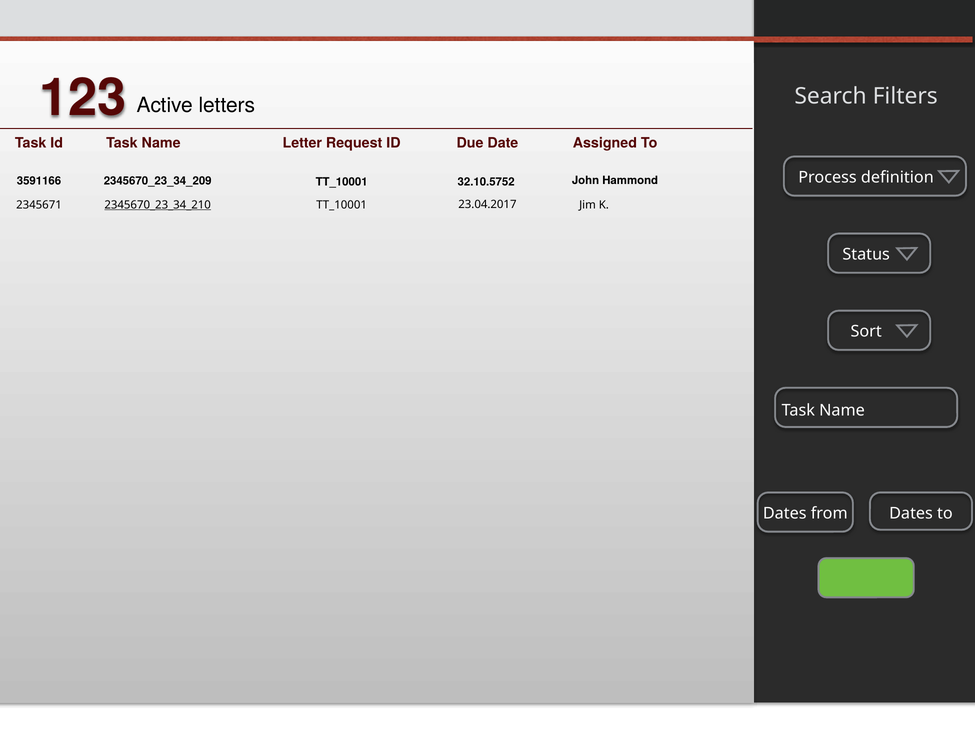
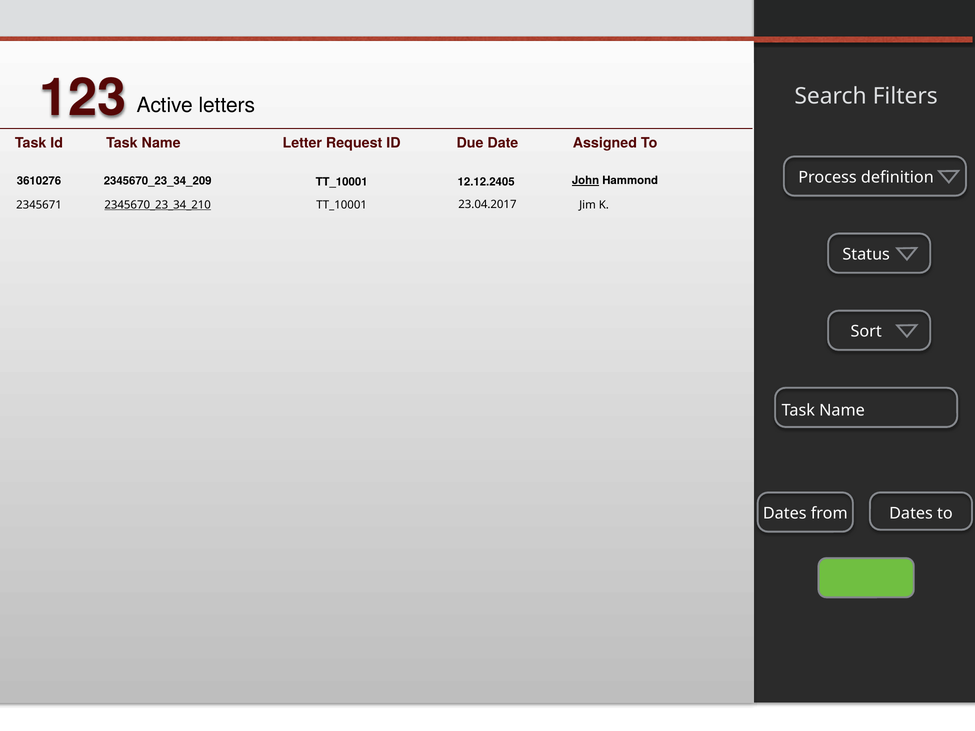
John underline: none -> present
3591166: 3591166 -> 3610276
32.10.5752: 32.10.5752 -> 12.12.2405
